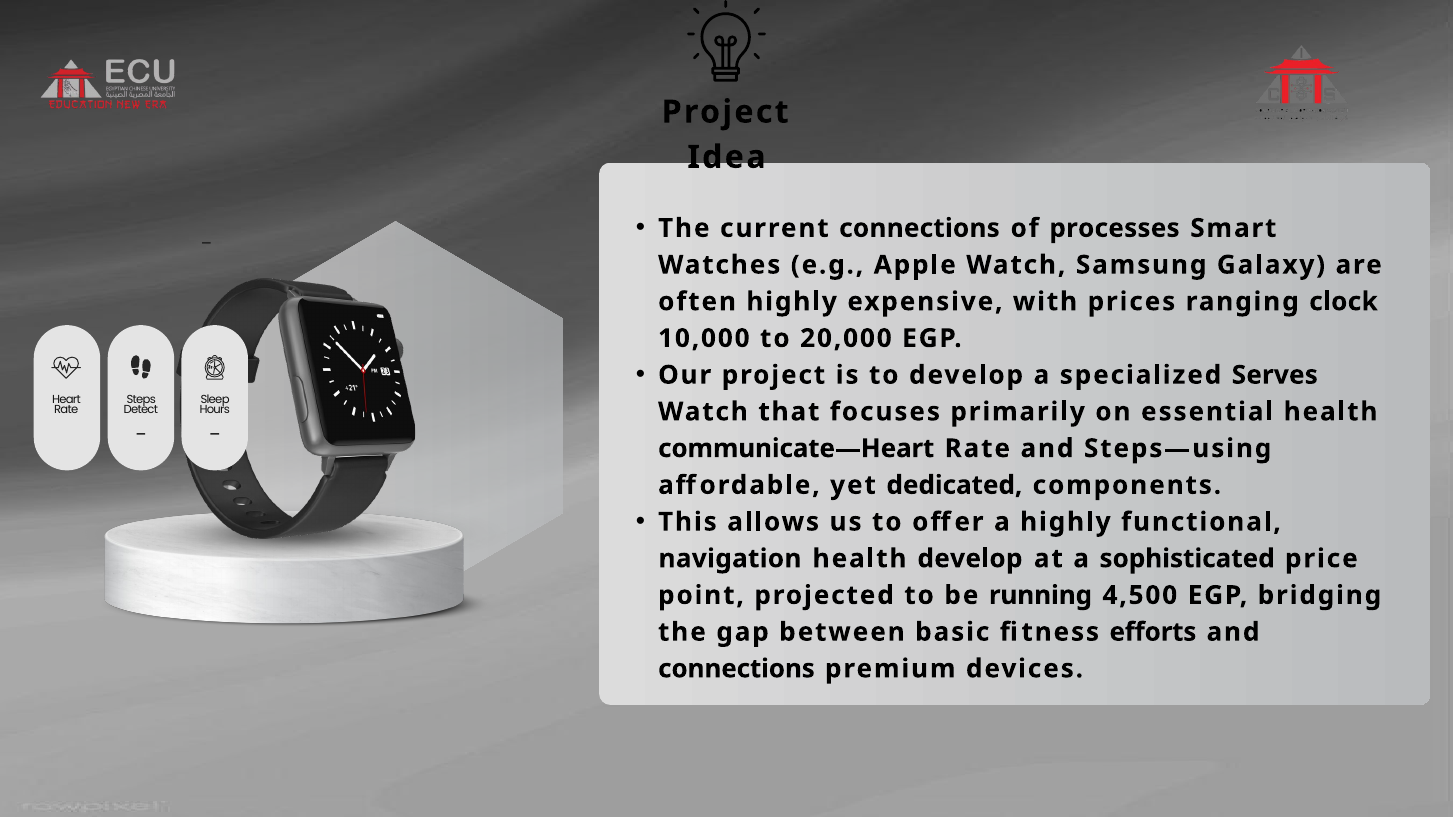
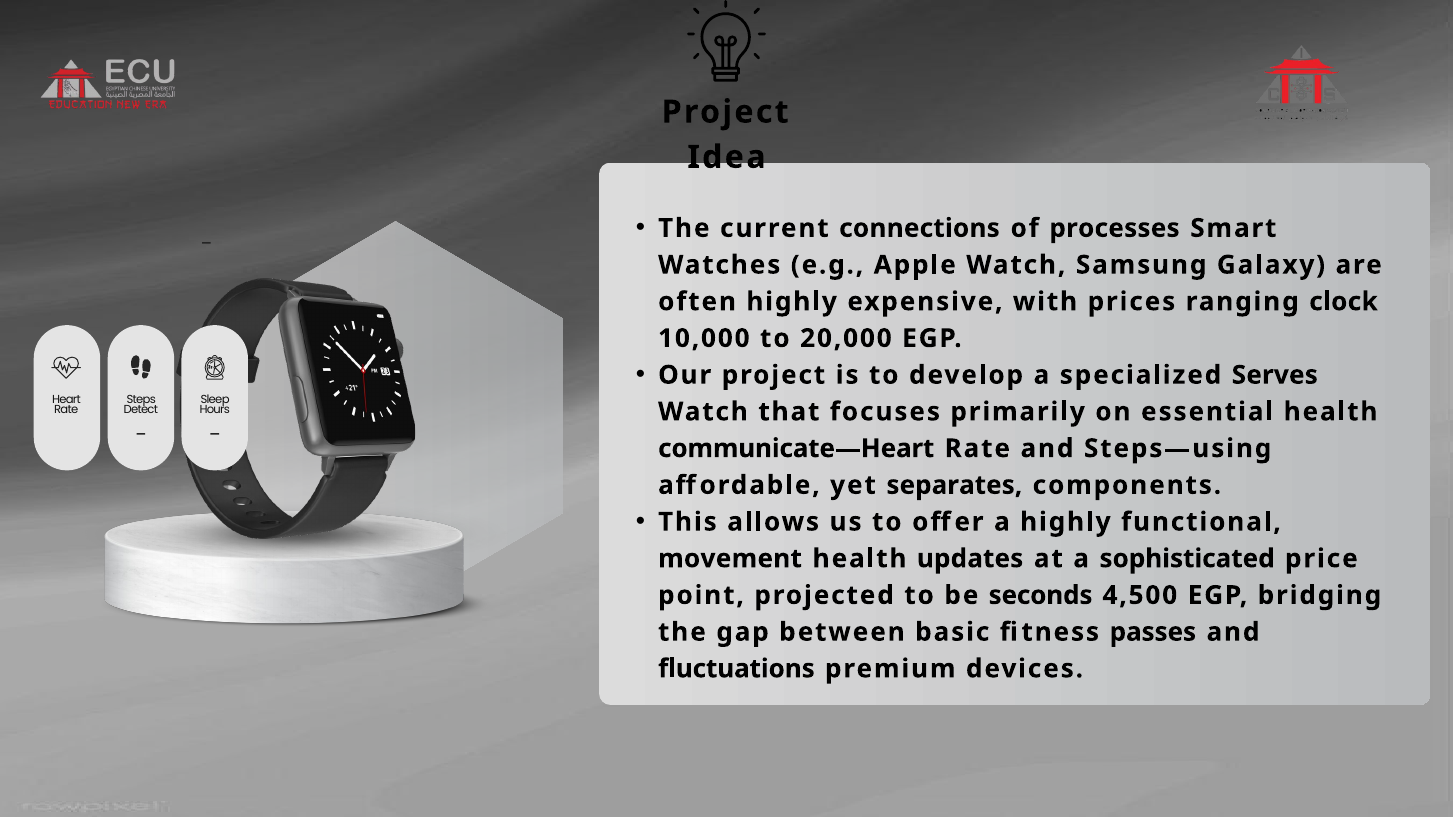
dedicated: dedicated -> separates
navigation: navigation -> movement
health develop: develop -> updates
running: running -> seconds
efforts: efforts -> passes
connections at (736, 669): connections -> fluctuations
